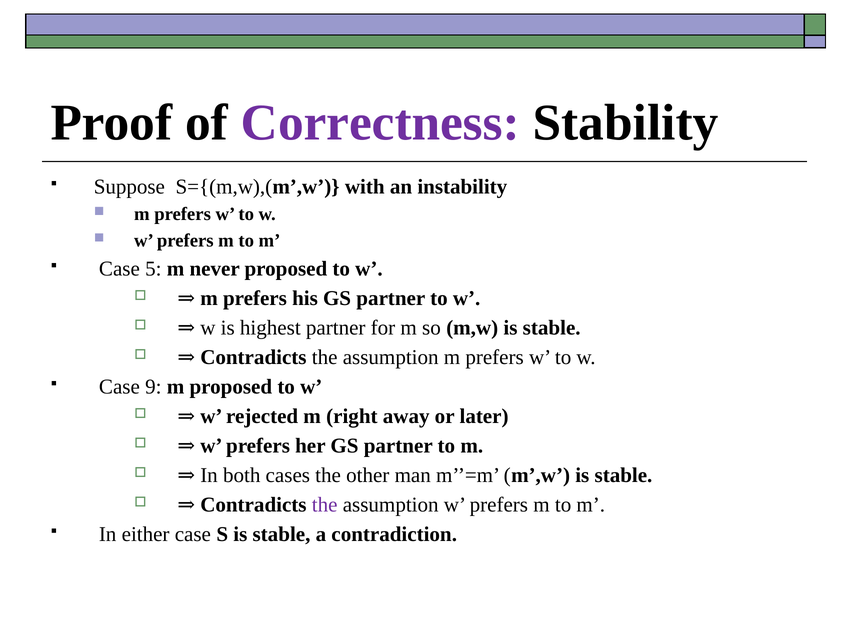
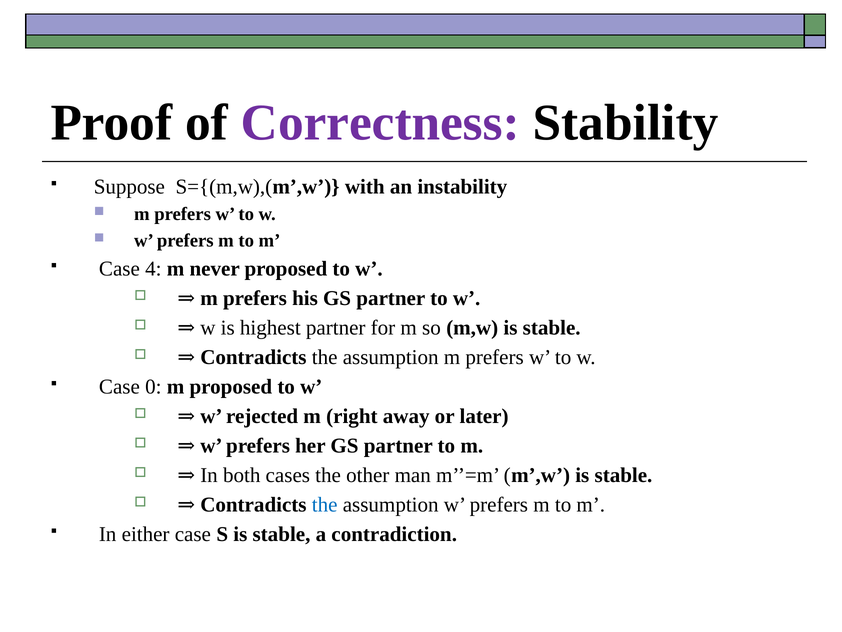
5: 5 -> 4
9: 9 -> 0
the at (325, 504) colour: purple -> blue
